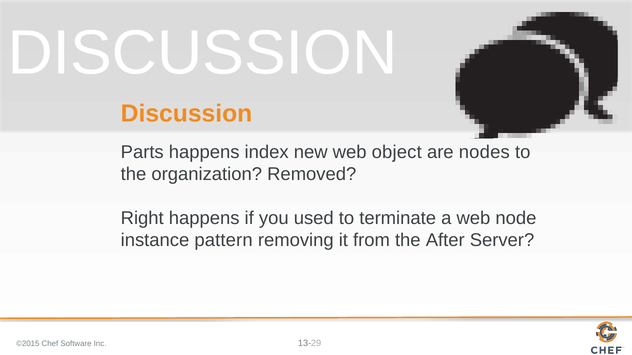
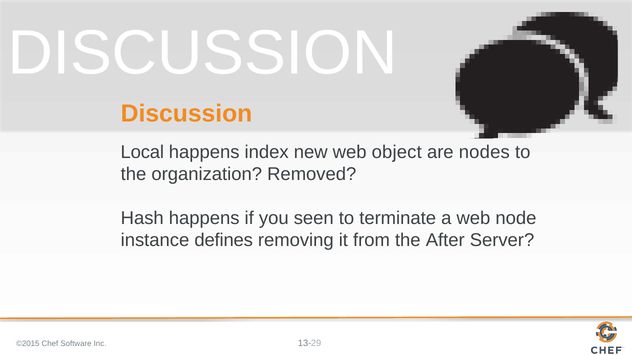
Parts: Parts -> Local
Right: Right -> Hash
used: used -> seen
pattern: pattern -> defines
